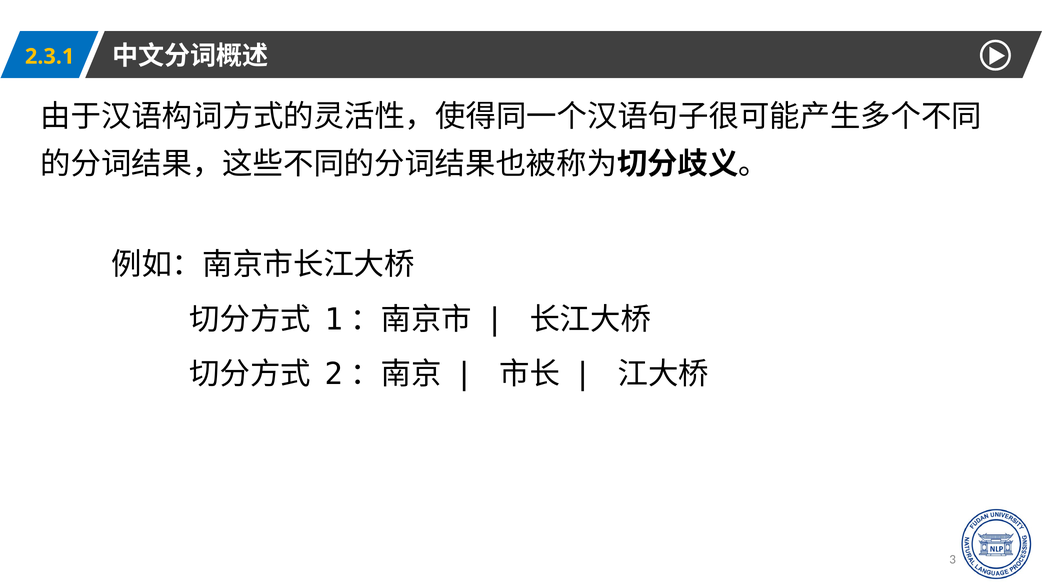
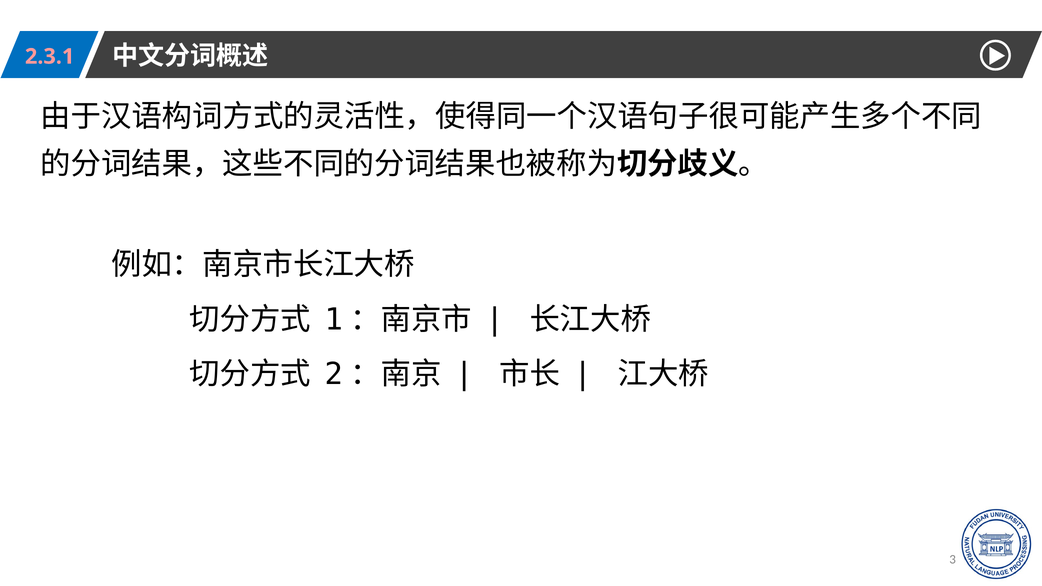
2.3.1 colour: yellow -> pink
